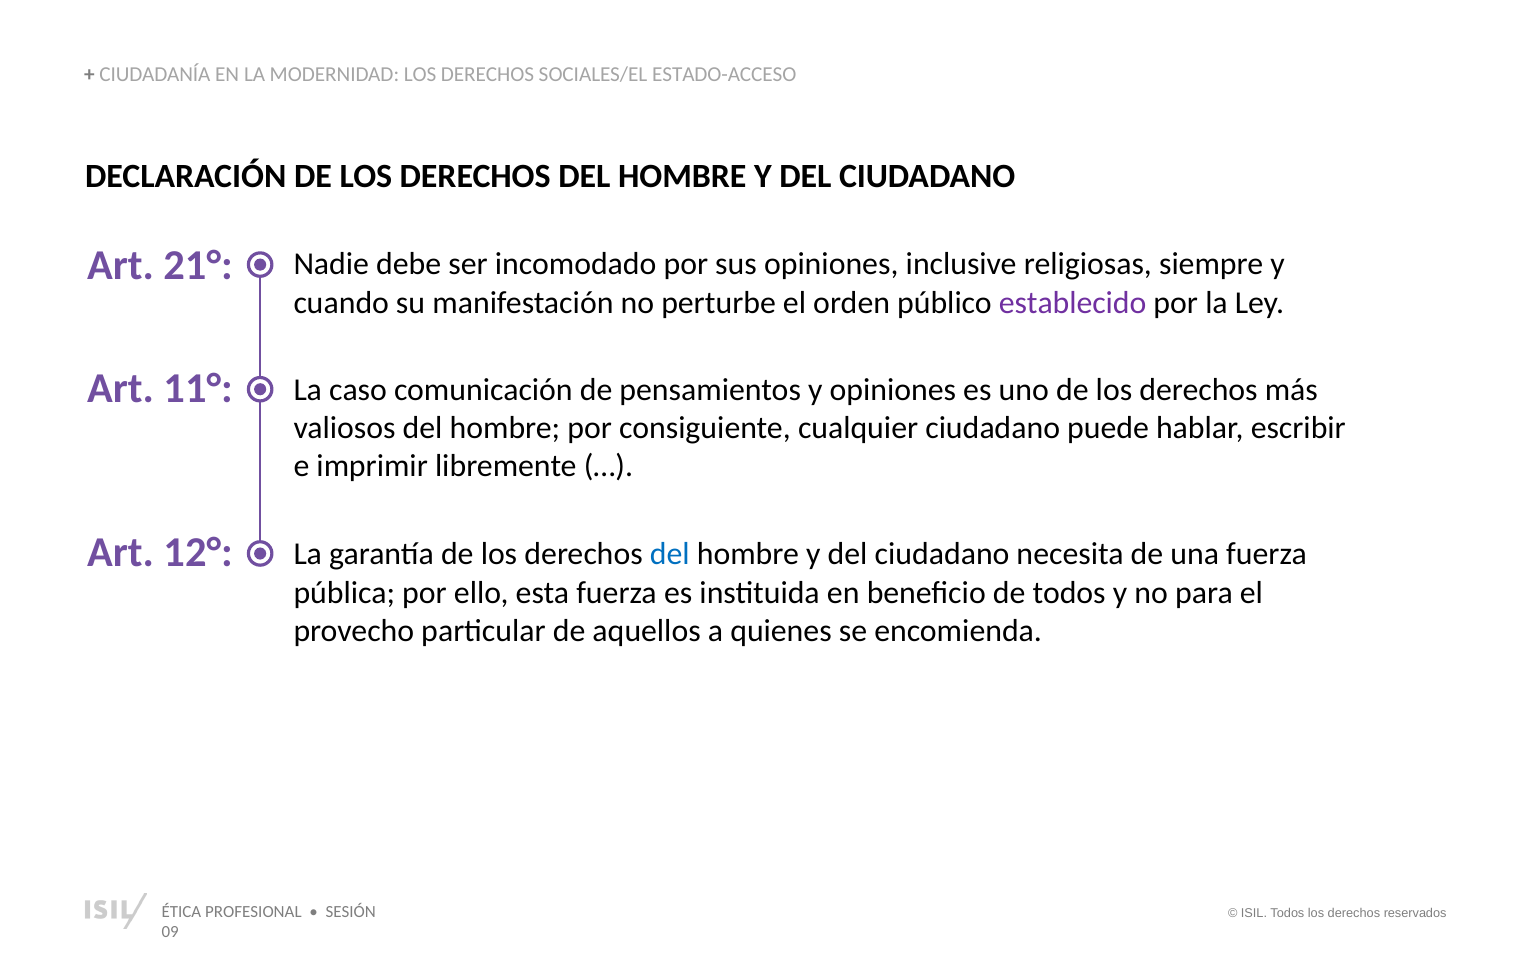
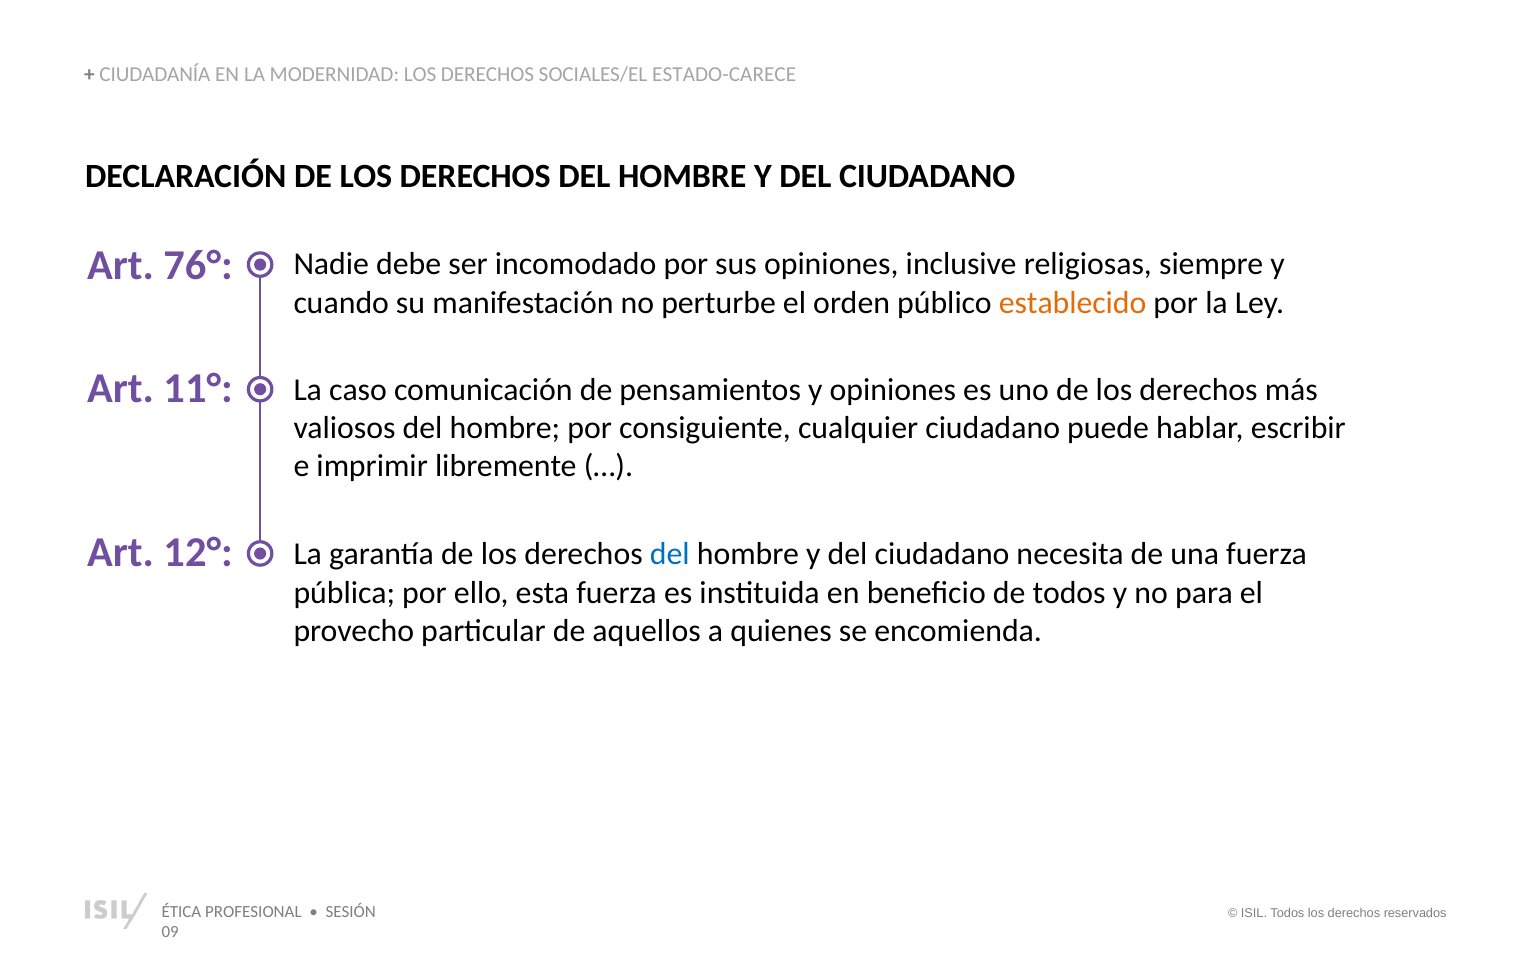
ESTADO-ACCESO: ESTADO-ACCESO -> ESTADO-CARECE
21°: 21° -> 76°
establecido colour: purple -> orange
